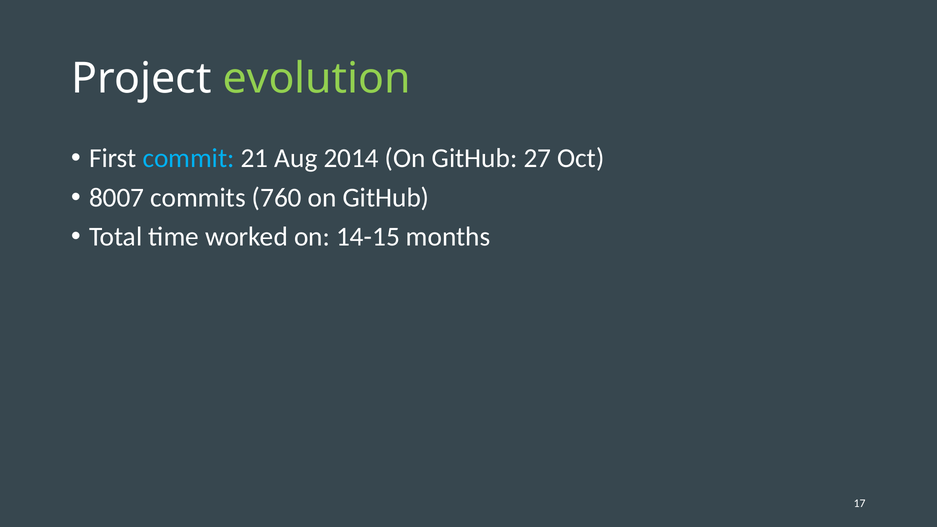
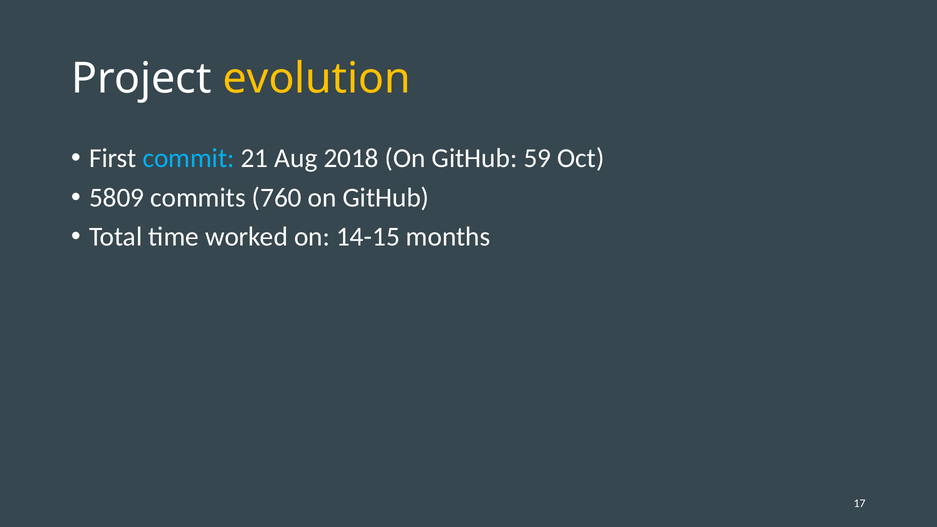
evolution colour: light green -> yellow
2014: 2014 -> 2018
27: 27 -> 59
8007: 8007 -> 5809
